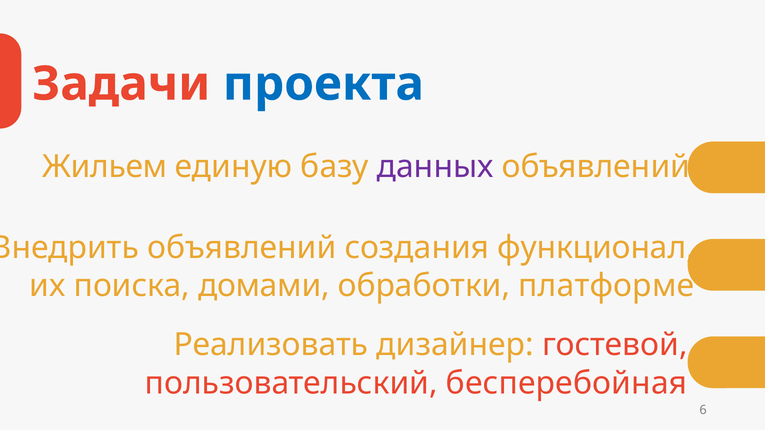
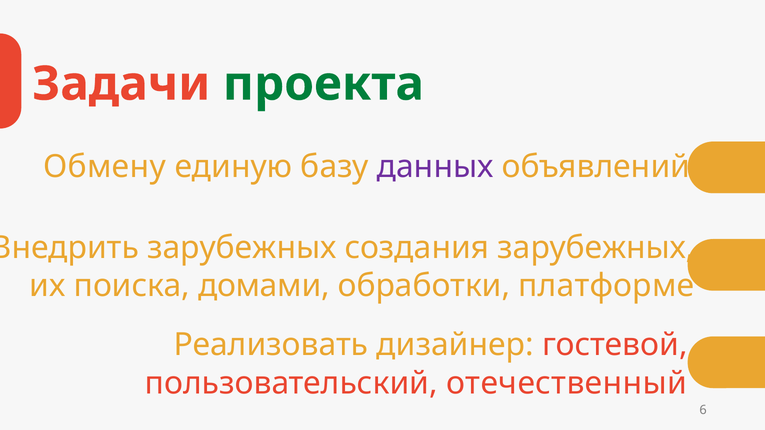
проекта colour: blue -> green
Жильем: Жильем -> Обмену
объявлений at (242, 248): объявлений -> зарубежных
создания функционал: функционал -> зарубежных
бесперебойная: бесперебойная -> отечественный
